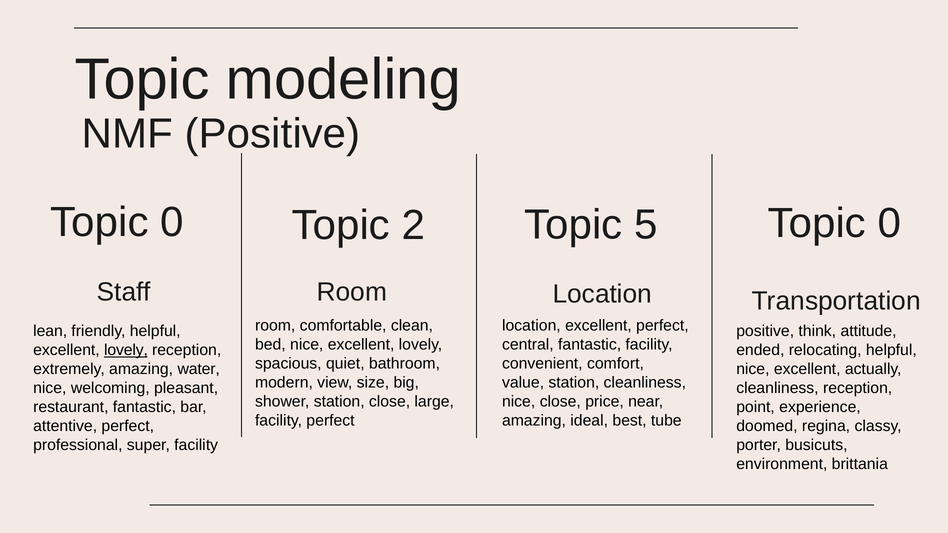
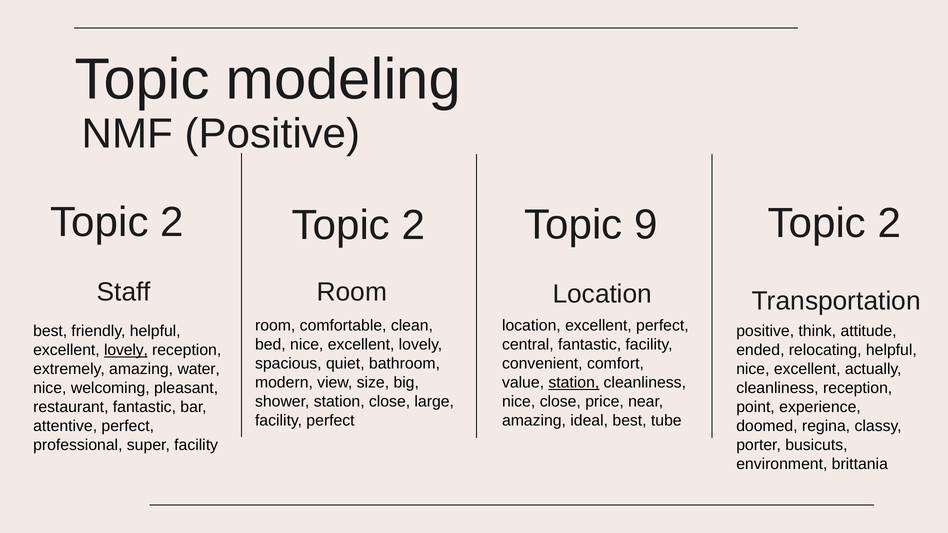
0 at (172, 222): 0 -> 2
0 at (889, 224): 0 -> 2
5: 5 -> 9
lean at (50, 331): lean -> best
station at (574, 383) underline: none -> present
